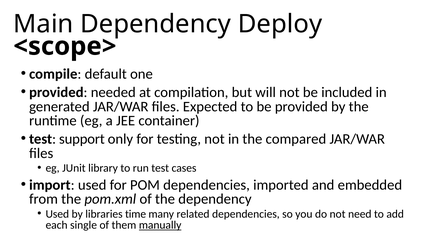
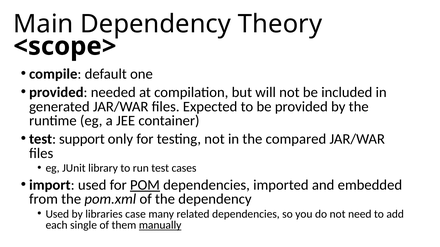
Deploy: Deploy -> Theory
POM underline: none -> present
time: time -> case
